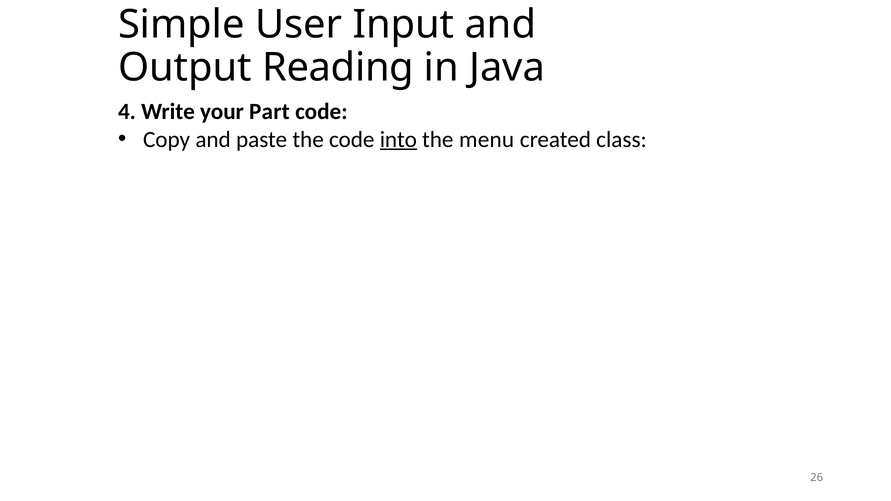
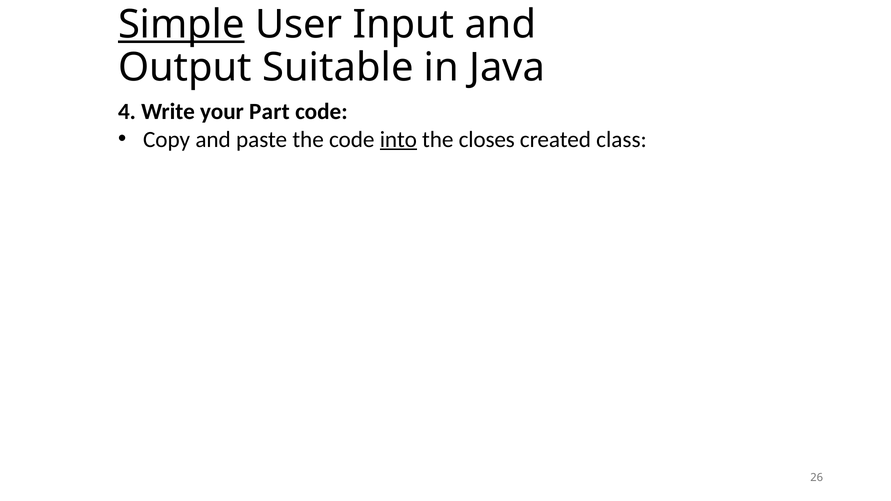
Simple underline: none -> present
Reading: Reading -> Suitable
menu: menu -> closes
